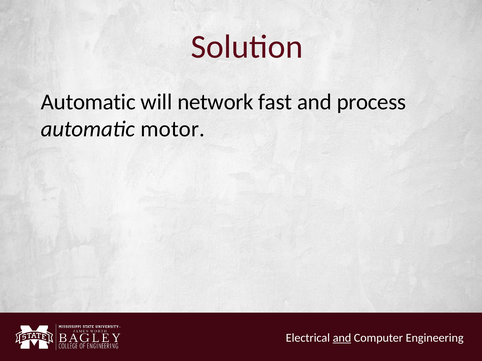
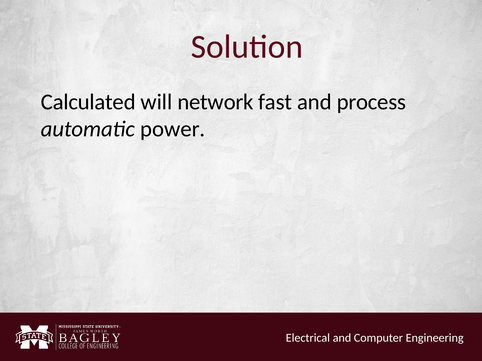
Automatic at (88, 102): Automatic -> Calculated
motor: motor -> power
and at (342, 338) underline: present -> none
